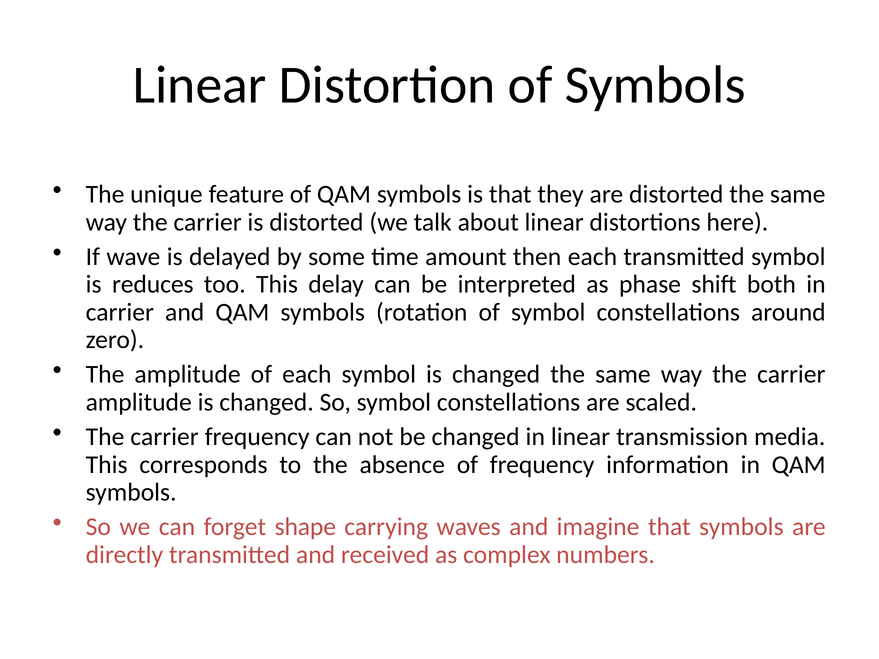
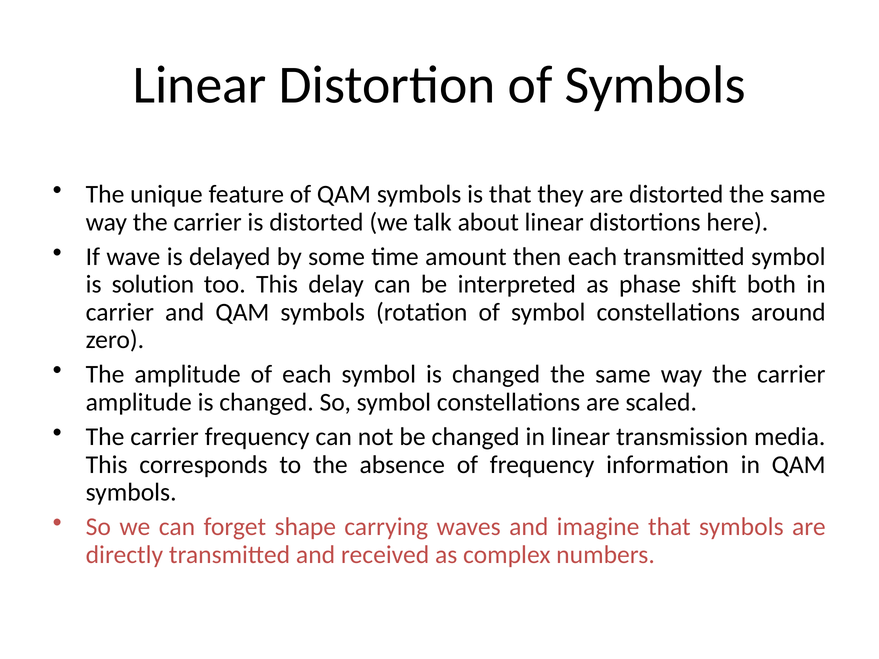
reduces: reduces -> solution
